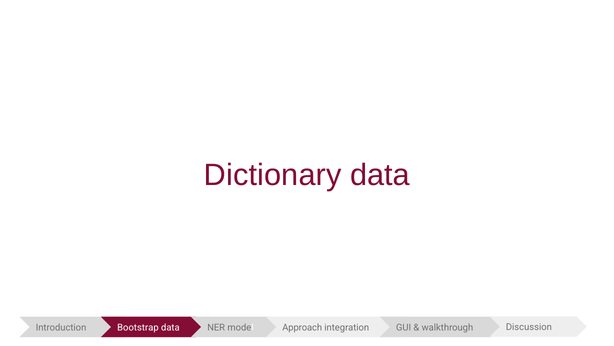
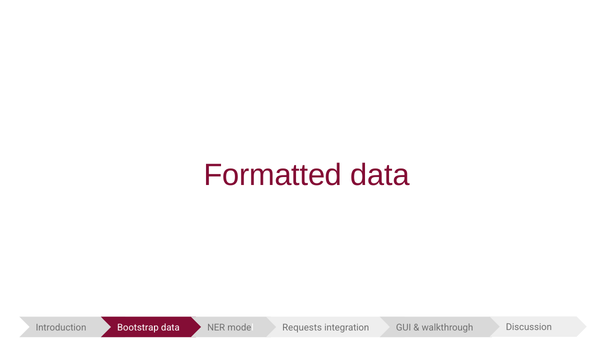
Dictionary: Dictionary -> Formatted
Approach: Approach -> Requests
